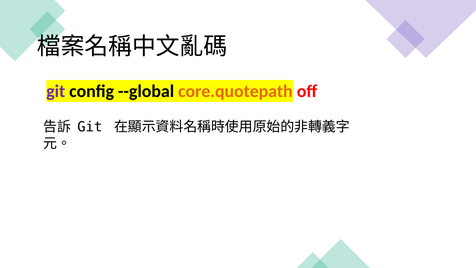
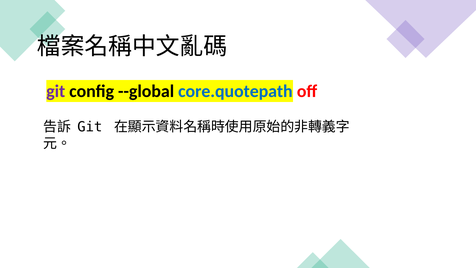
core.quotepath colour: orange -> blue
